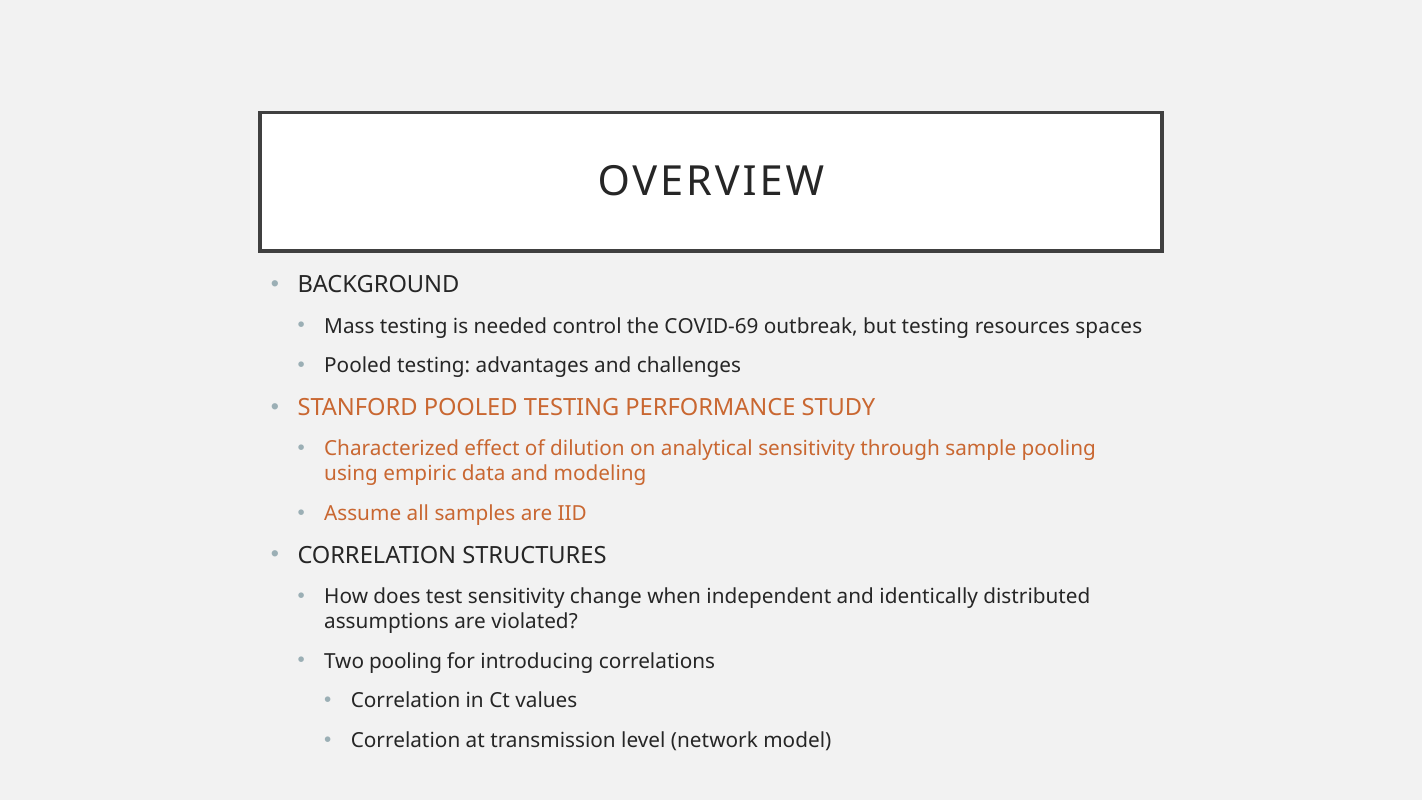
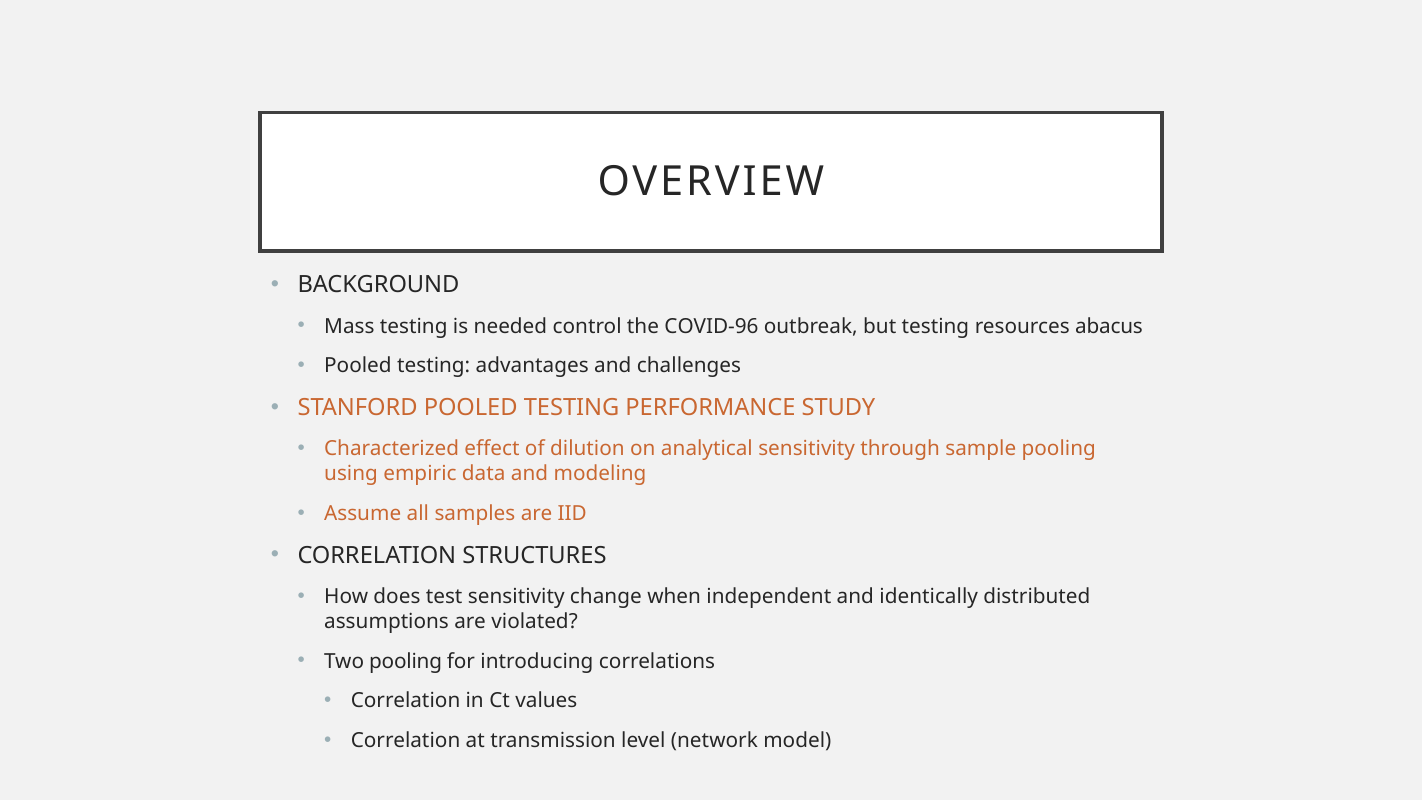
COVID-69: COVID-69 -> COVID-96
spaces: spaces -> abacus
